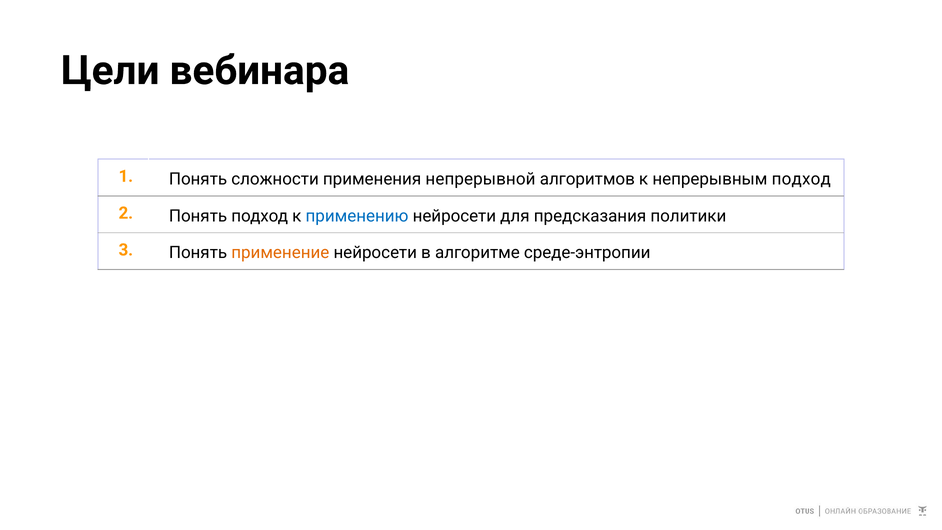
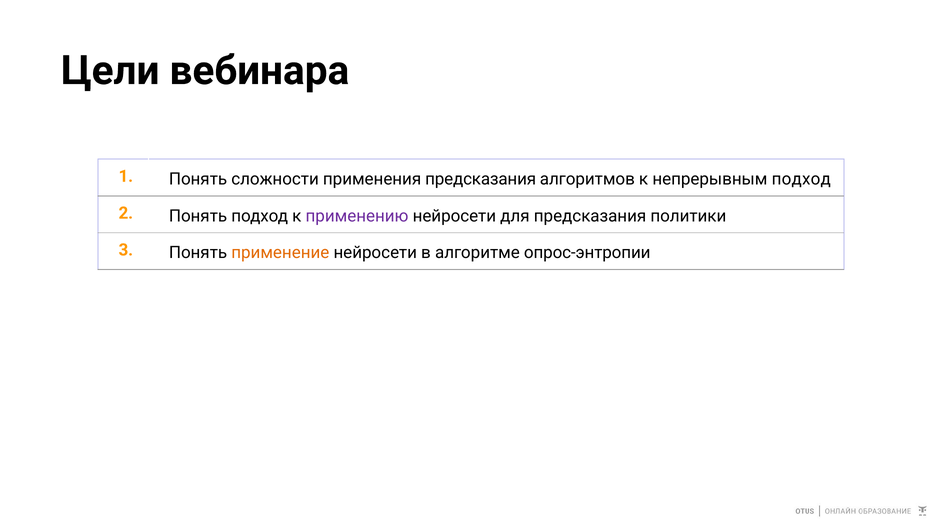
применения непрерывной: непрерывной -> предсказания
применению colour: blue -> purple
среде-энтропии: среде-энтропии -> опрос-энтропии
